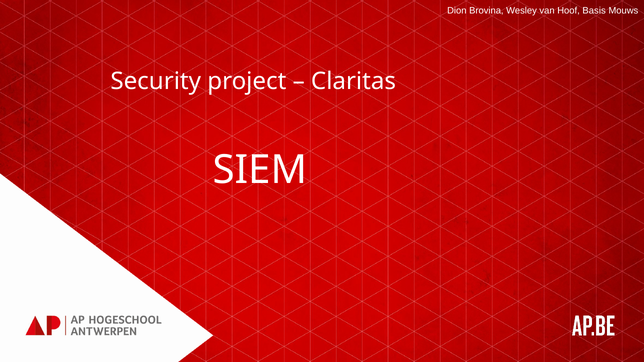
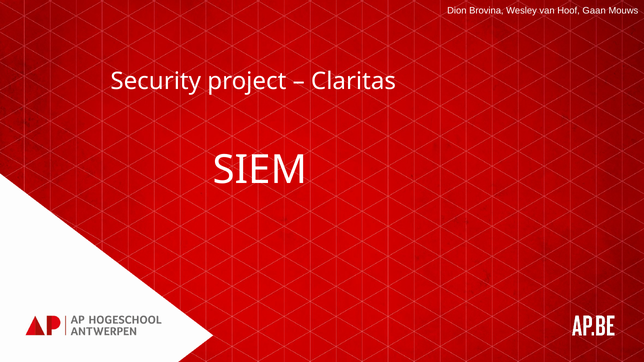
Basis: Basis -> Gaan
